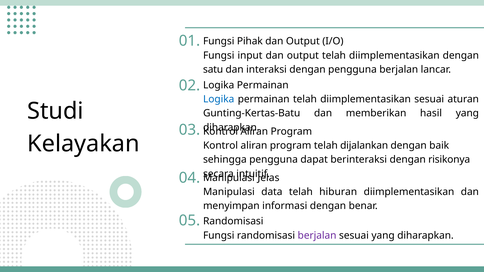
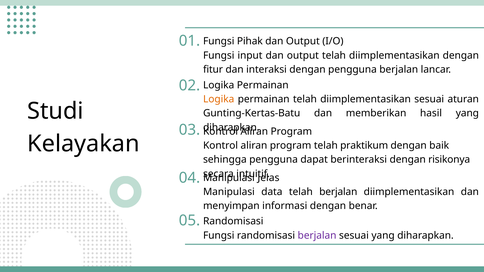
satu: satu -> fitur
Logika at (219, 99) colour: blue -> orange
dijalankan: dijalankan -> praktikum
telah hiburan: hiburan -> berjalan
